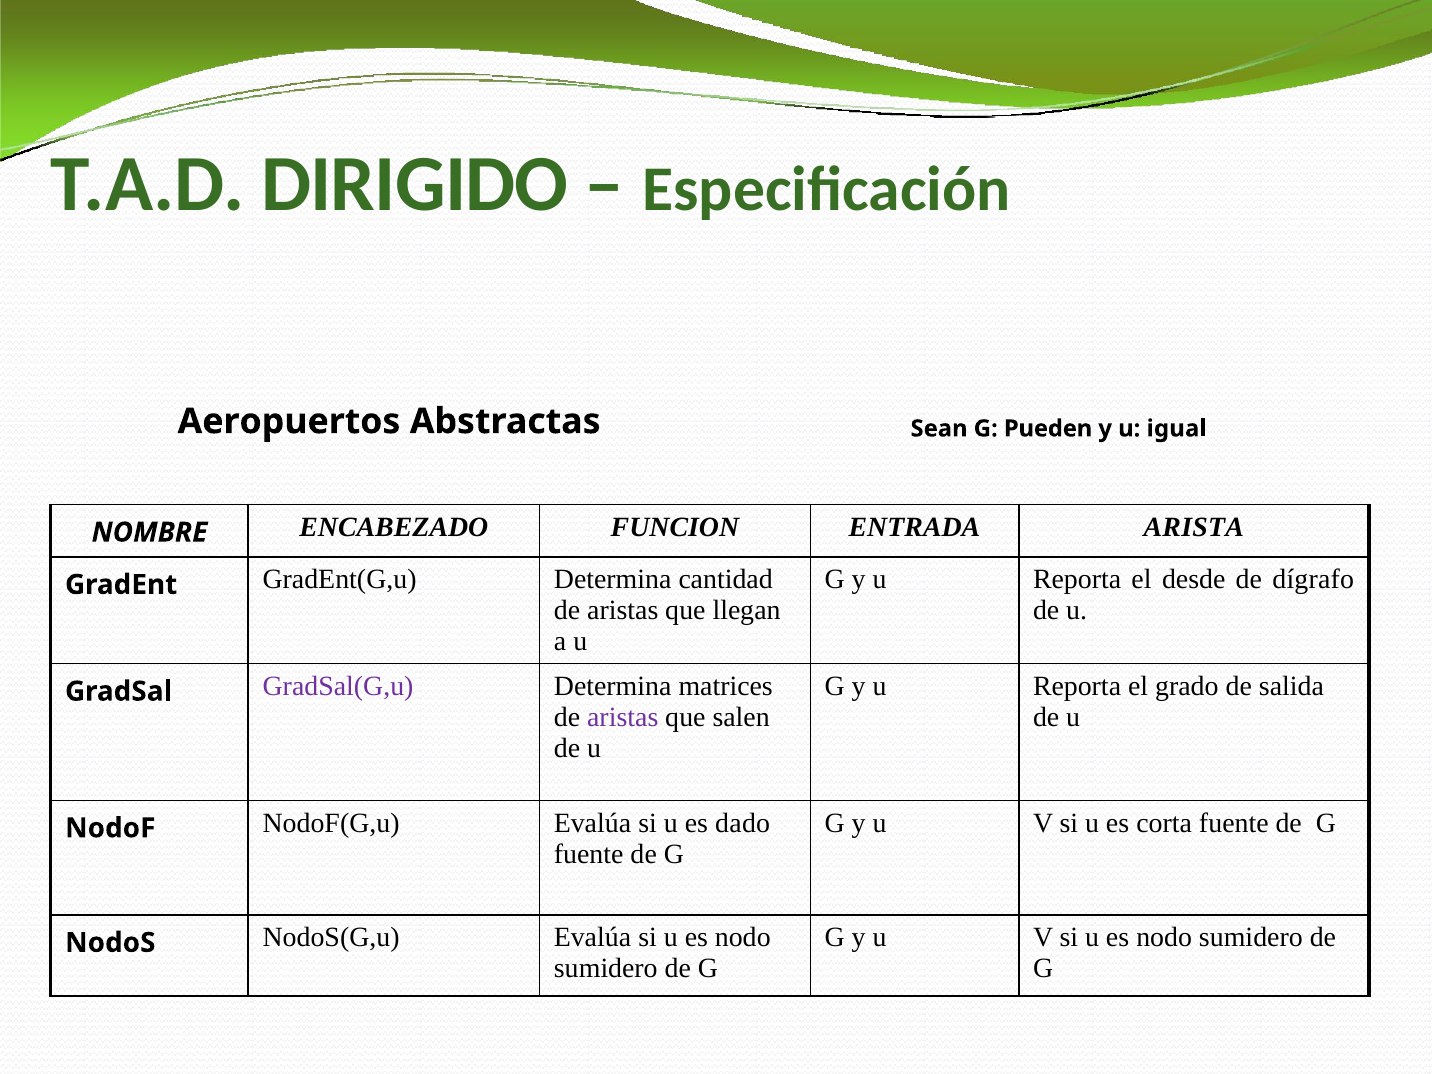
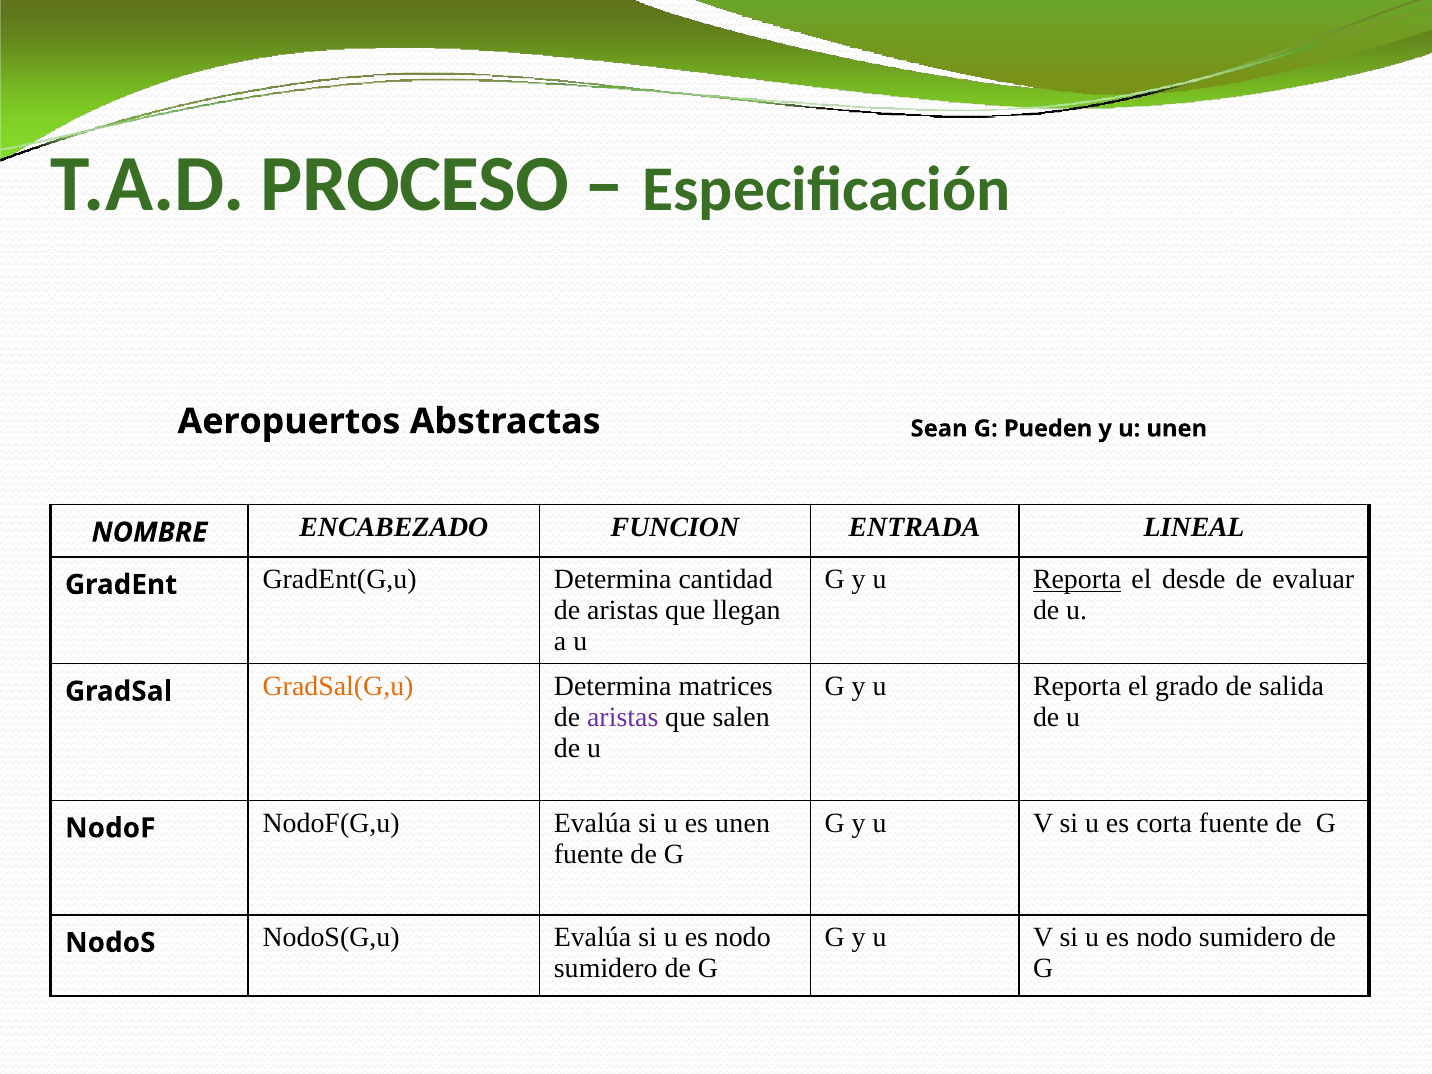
DIRIGIDO: DIRIGIDO -> PROCESO
u igual: igual -> unen
ARISTA: ARISTA -> LINEAL
Reporta at (1077, 580) underline: none -> present
dígrafo: dígrafo -> evaluar
GradSal(G,u colour: purple -> orange
es dado: dado -> unen
